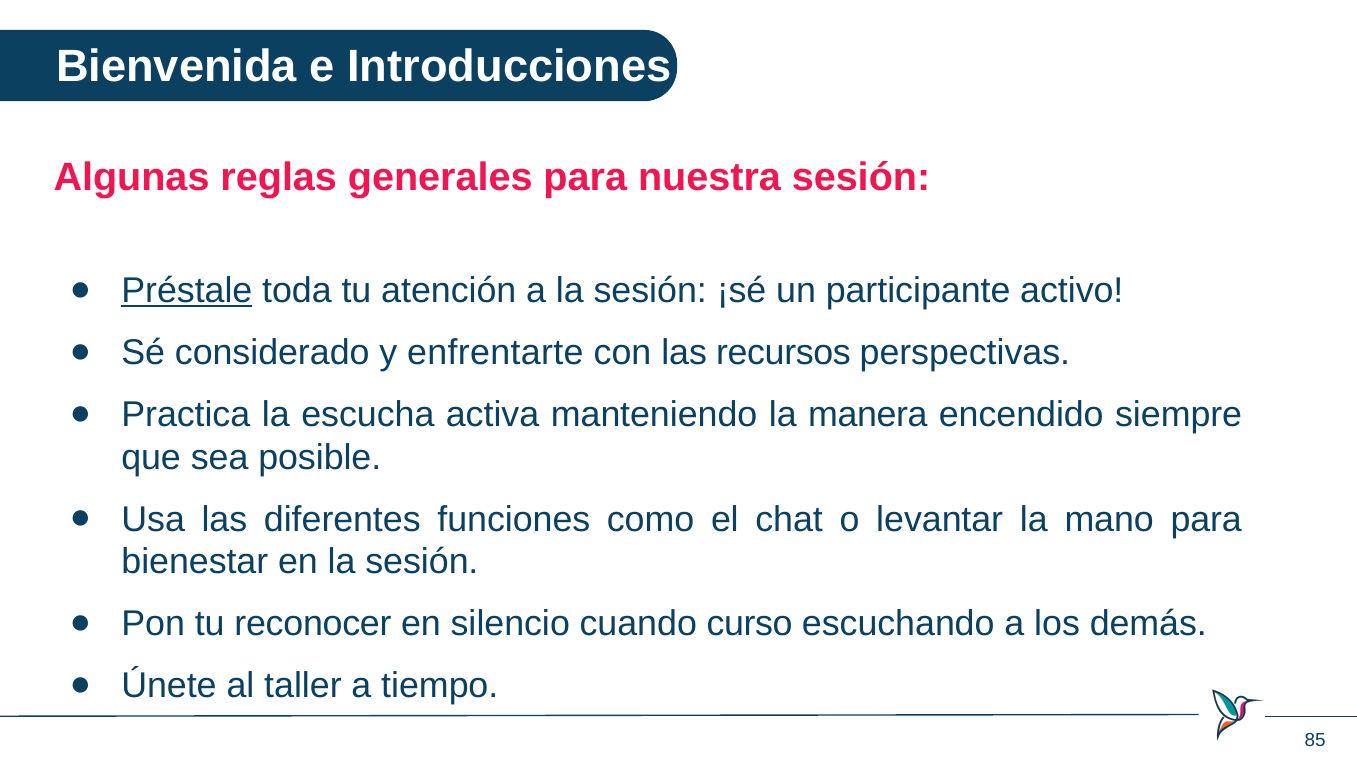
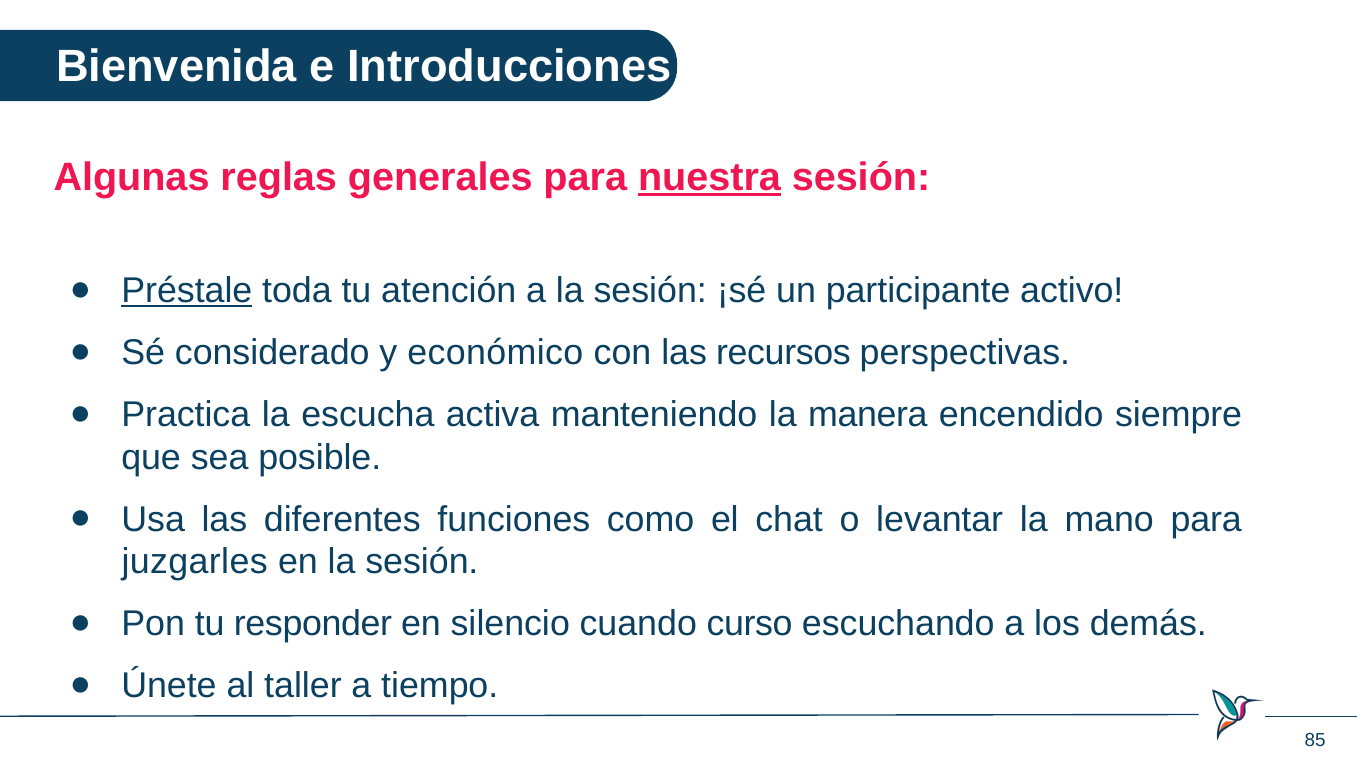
nuestra underline: none -> present
enfrentarte: enfrentarte -> económico
bienestar: bienestar -> juzgarles
reconocer: reconocer -> responder
